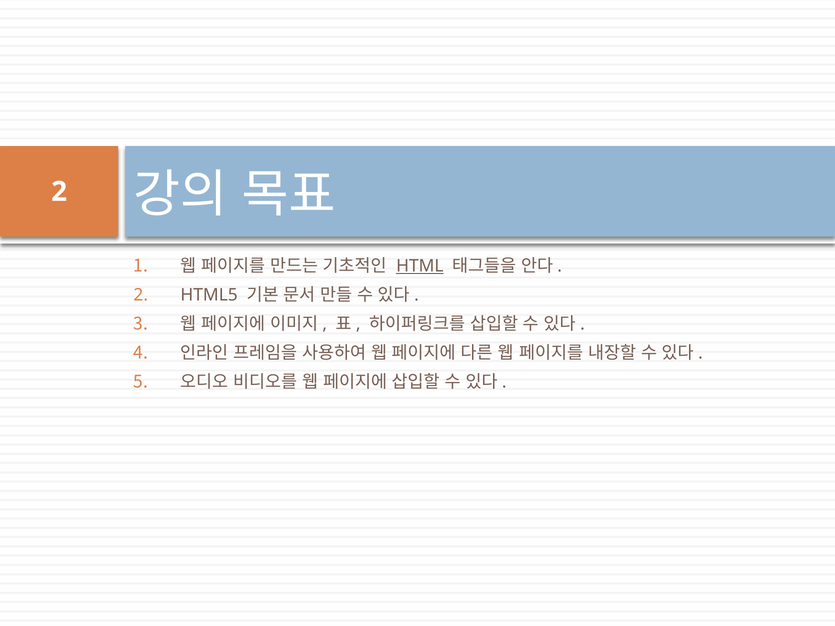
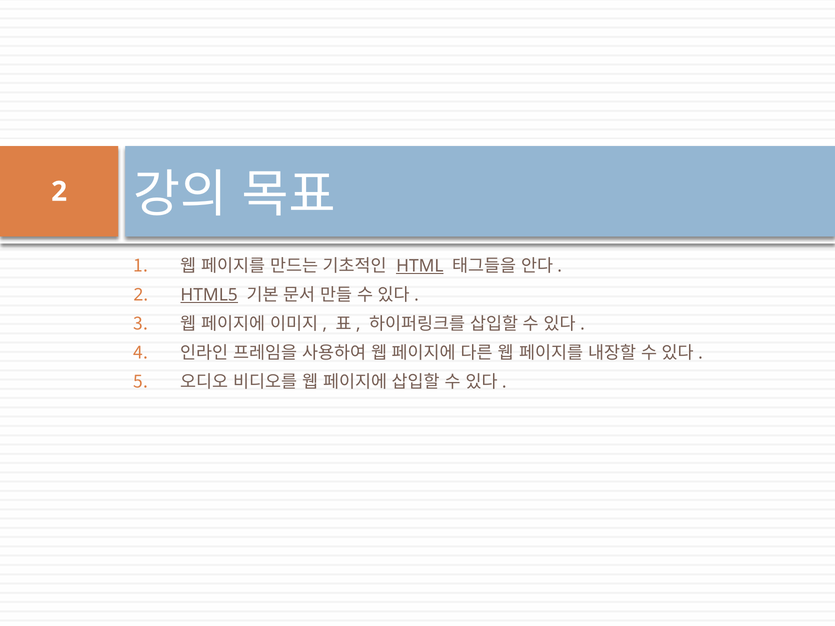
HTML5 underline: none -> present
